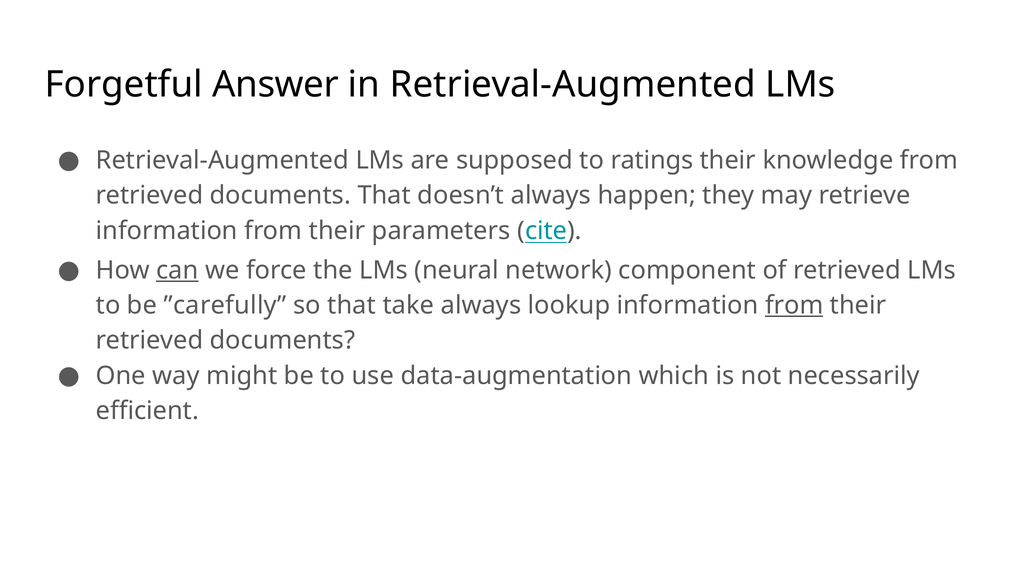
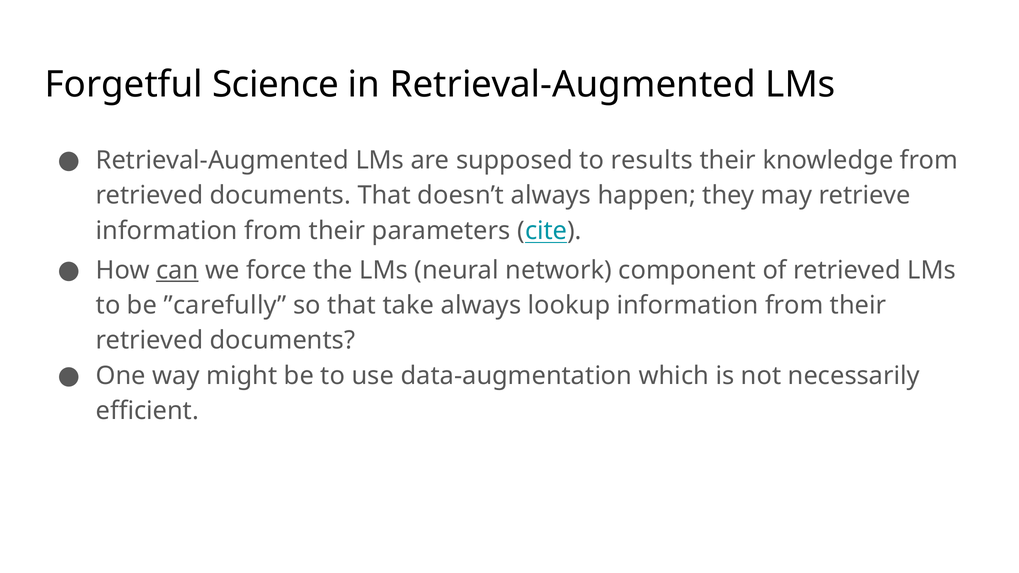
Answer: Answer -> Science
ratings: ratings -> results
from at (794, 306) underline: present -> none
